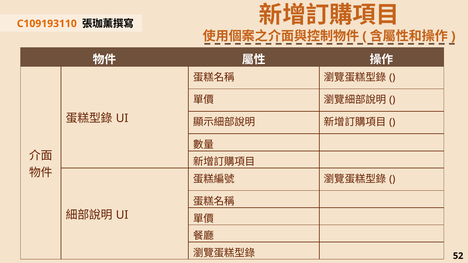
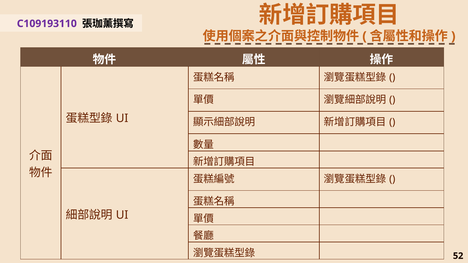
C109193110 colour: orange -> purple
